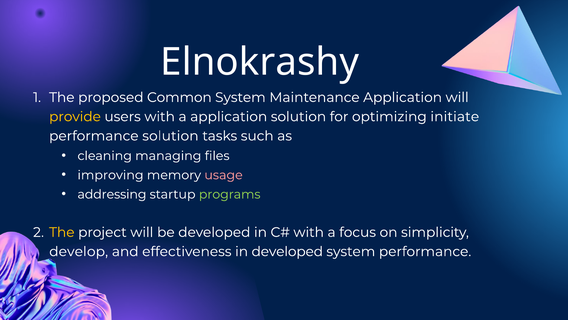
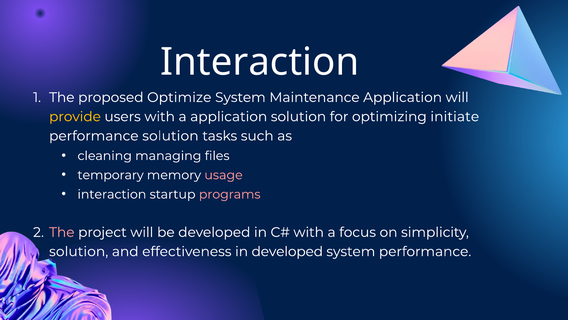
Elnokrashy at (260, 62): Elnokrashy -> Interaction
Common: Common -> Optimize
improving: improving -> temporary
addressing at (112, 194): addressing -> interaction
programs colour: light green -> pink
The at (62, 232) colour: yellow -> pink
develop at (79, 251): develop -> solution
